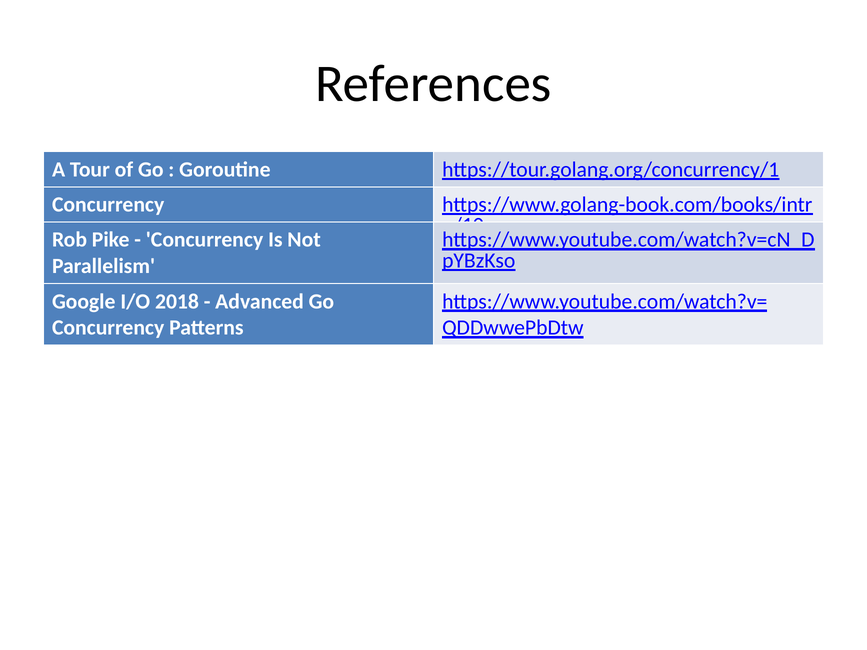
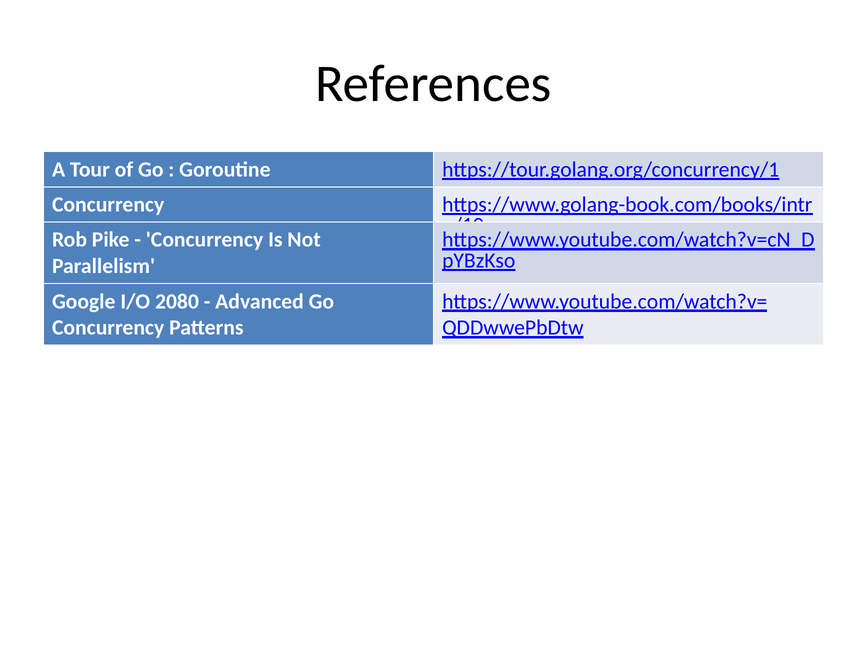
2018: 2018 -> 2080
